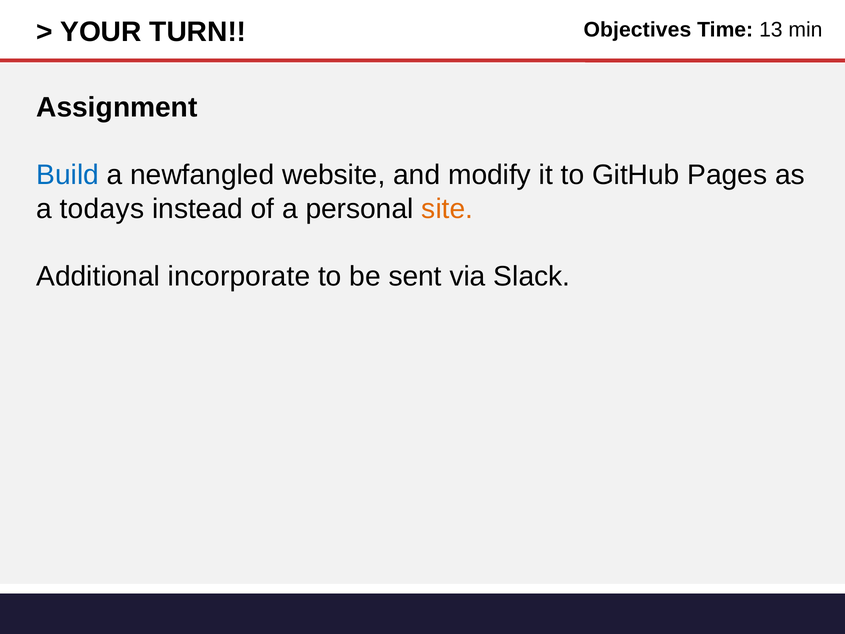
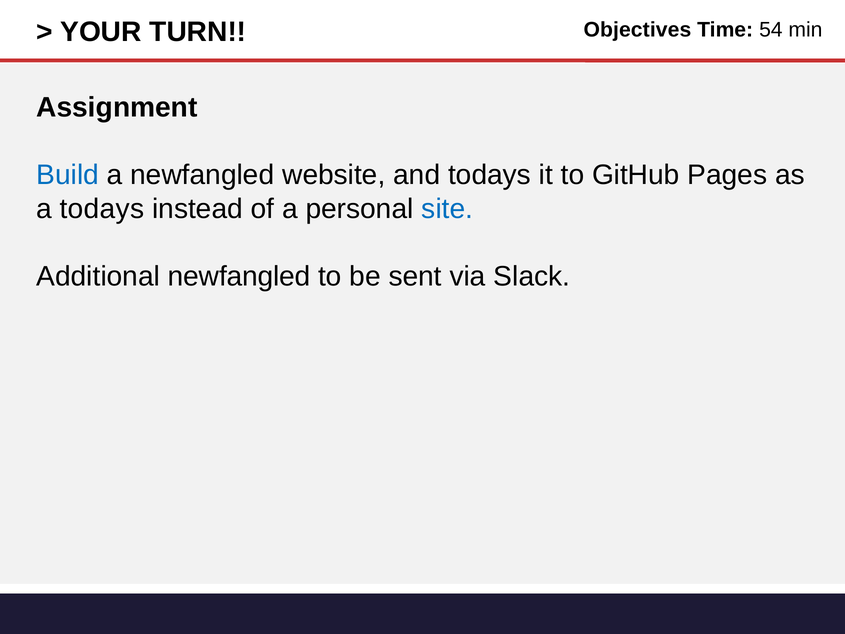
13: 13 -> 54
and modify: modify -> todays
site colour: orange -> blue
Additional incorporate: incorporate -> newfangled
